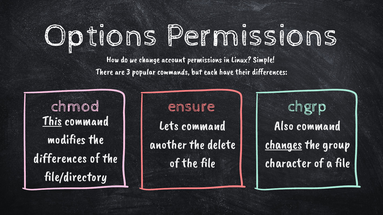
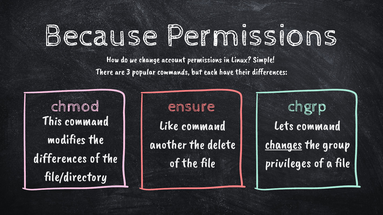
Options: Options -> Because
This underline: present -> none
Lets: Lets -> Like
Also: Also -> Lets
character: character -> privileges
